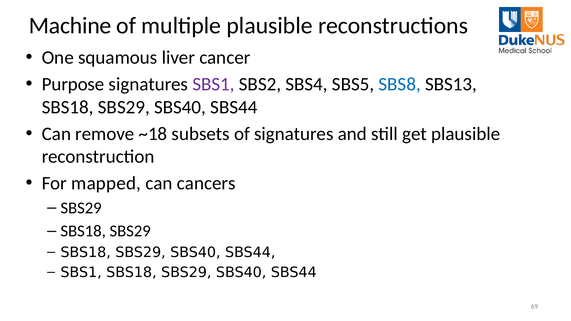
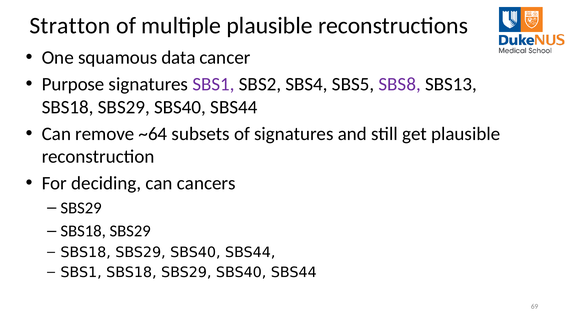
Machine: Machine -> Stratton
liver: liver -> data
SBS8 colour: blue -> purple
~18: ~18 -> ~64
mapped: mapped -> deciding
